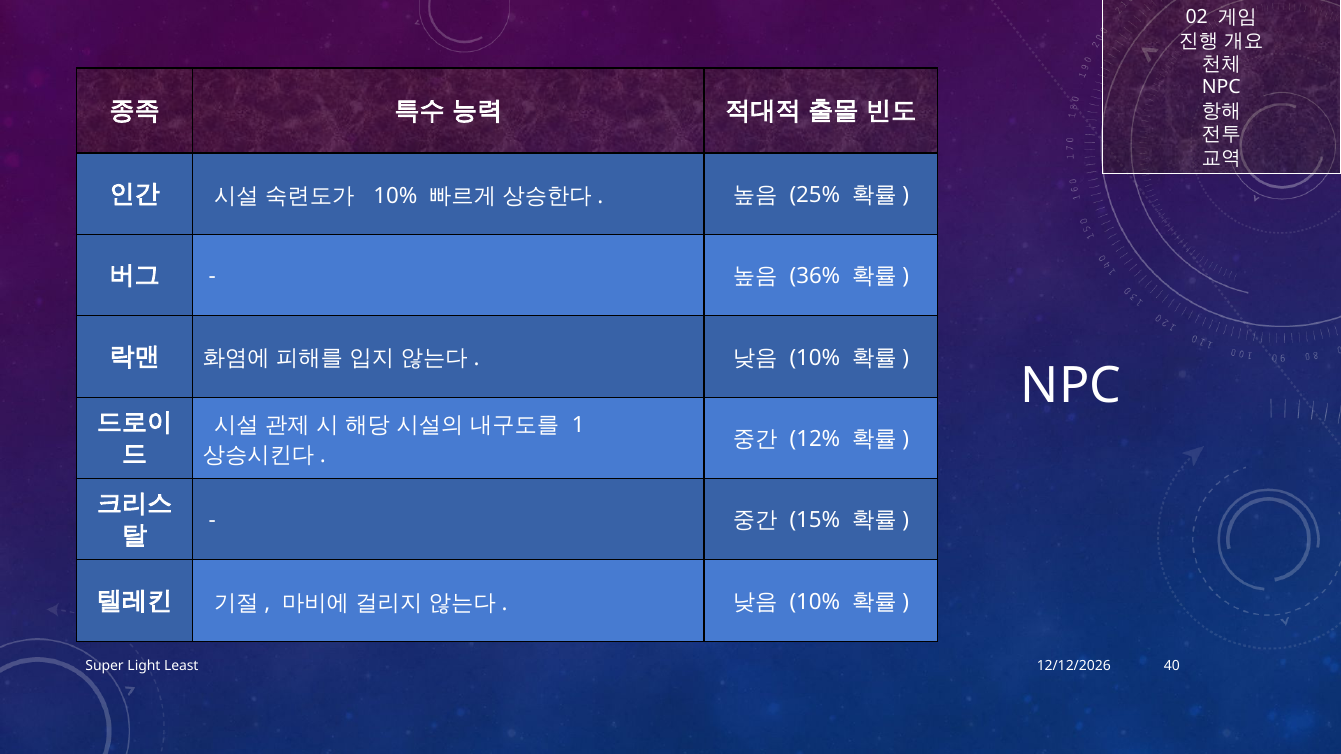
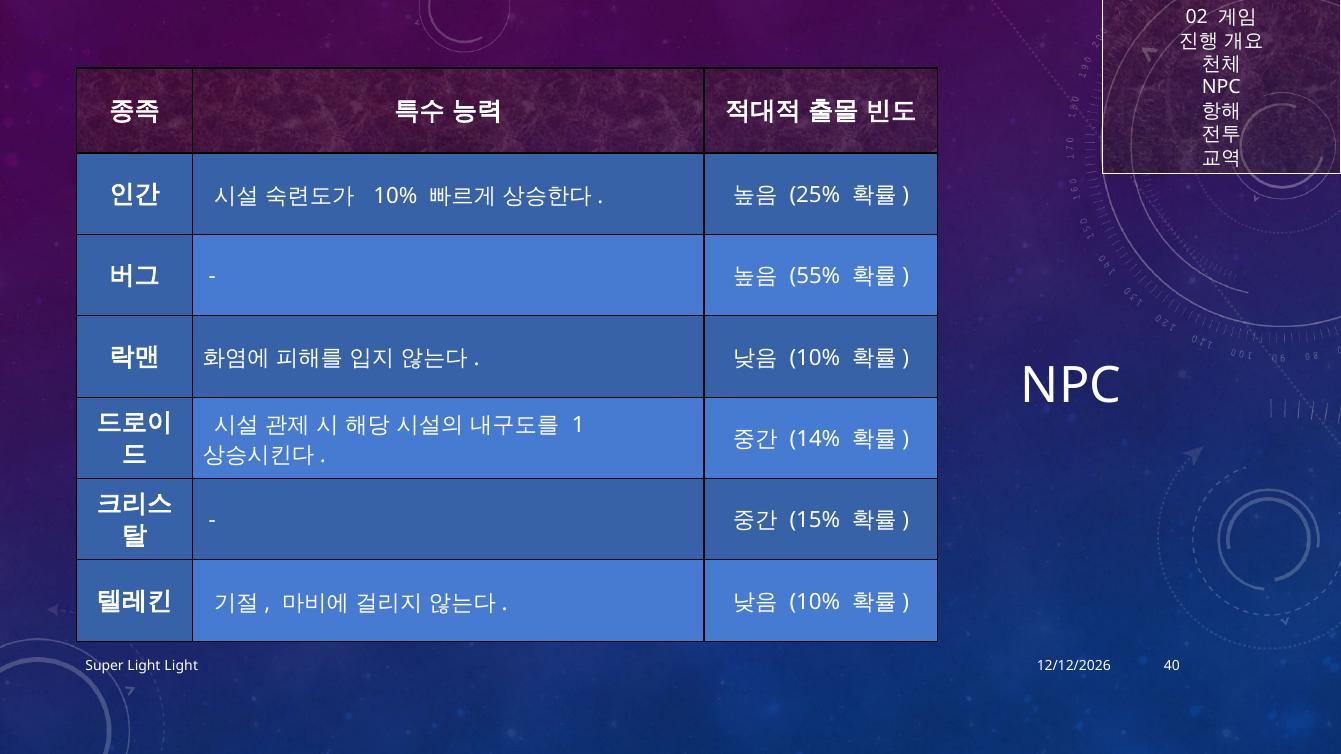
36%: 36% -> 55%
12%: 12% -> 14%
Light Least: Least -> Light
